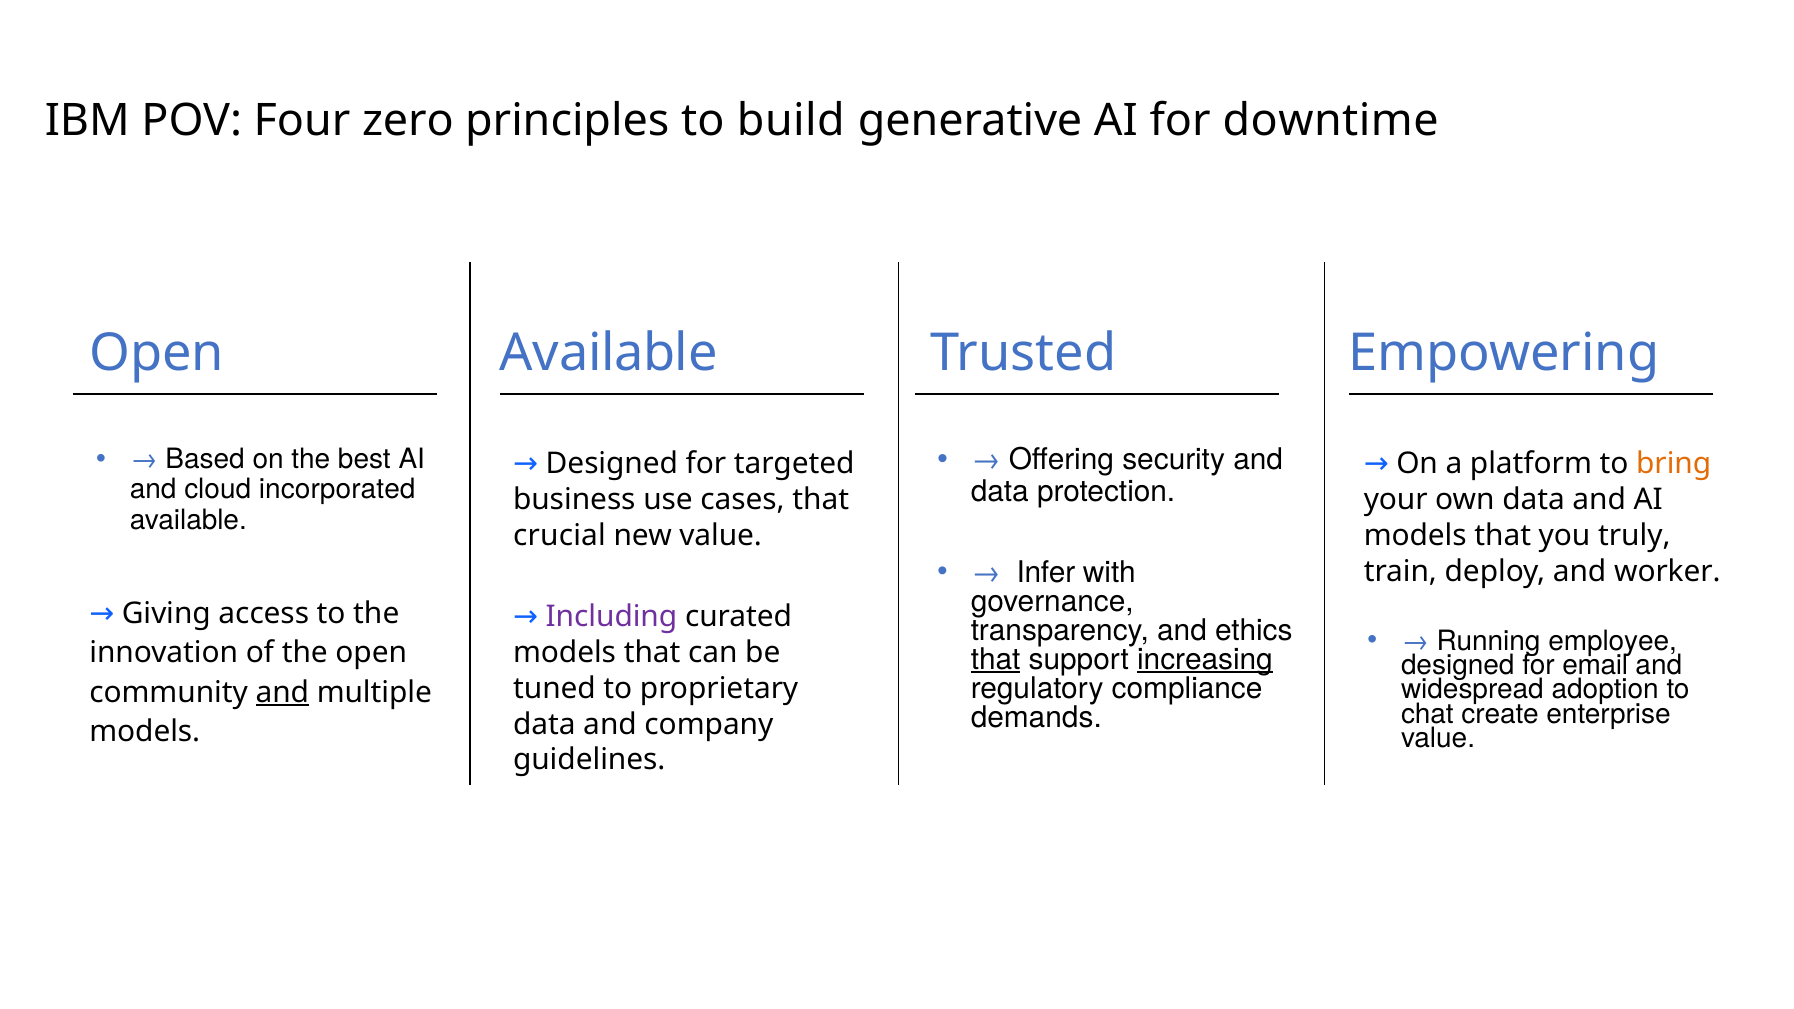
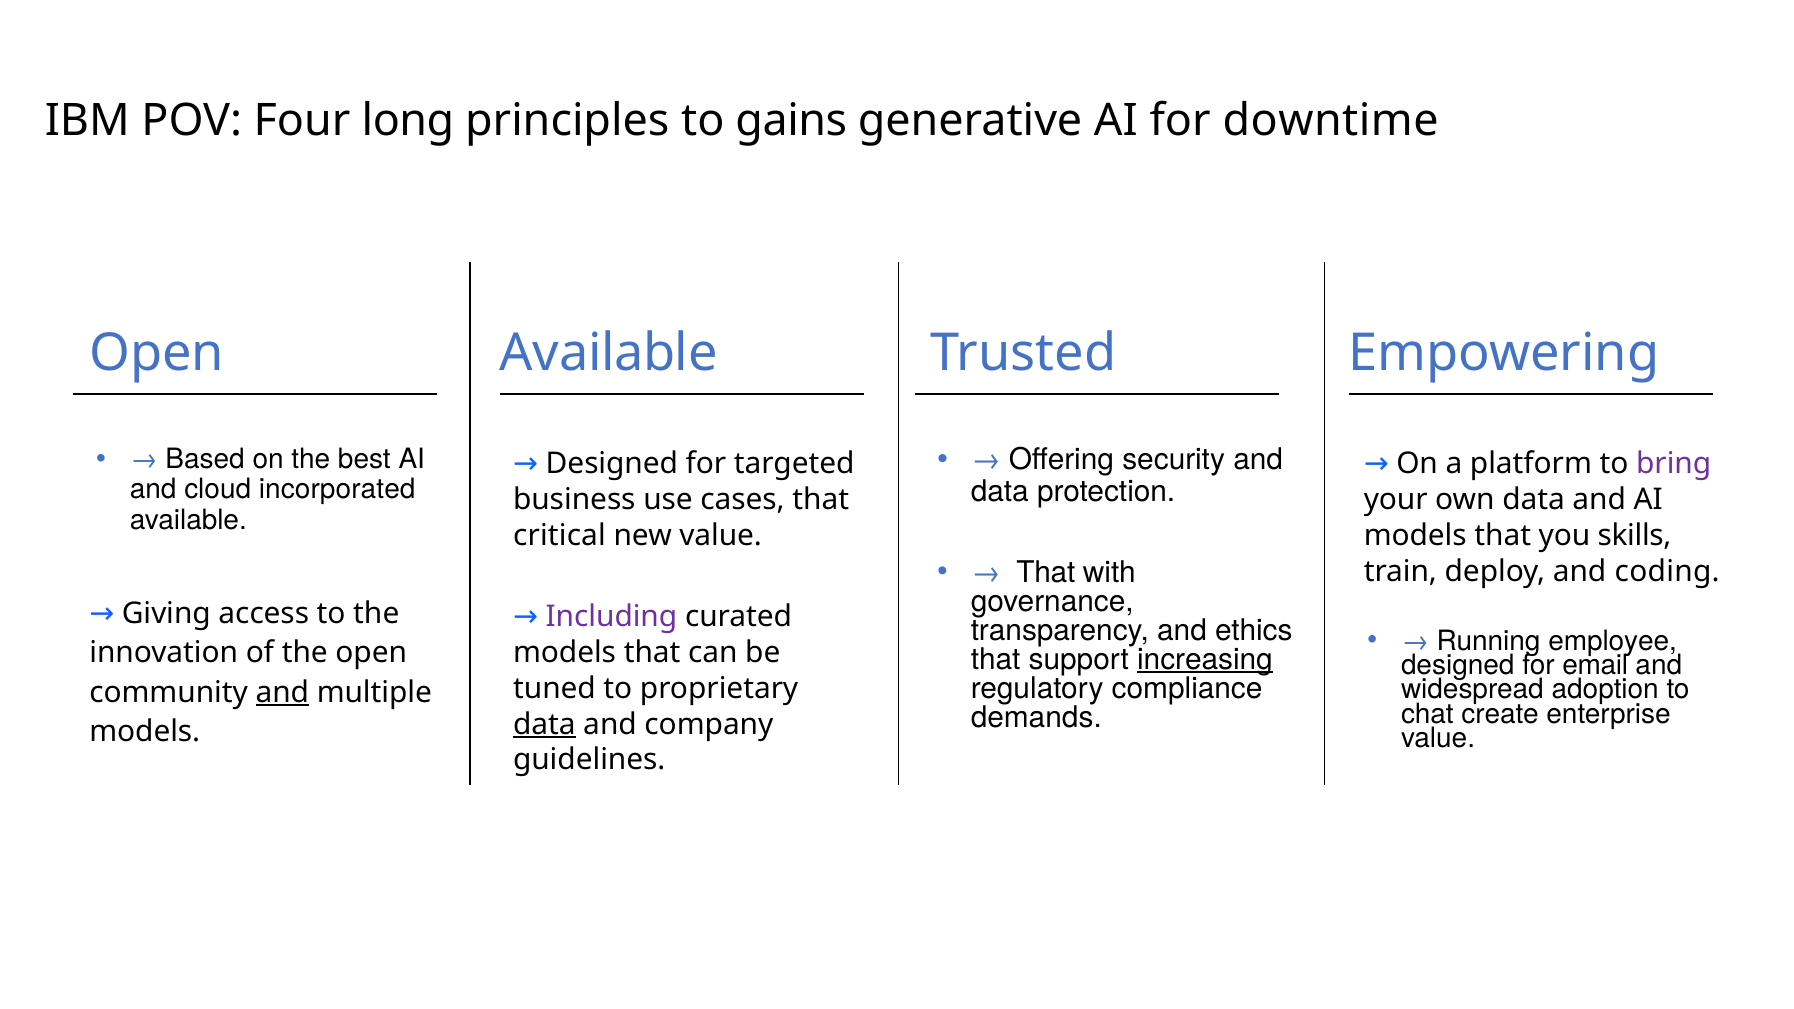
zero: zero -> long
build: build -> gains
bring colour: orange -> purple
truly: truly -> skills
crucial: crucial -> critical
Infer at (1046, 573): Infer -> That
worker: worker -> coding
that at (996, 660) underline: present -> none
data at (544, 724) underline: none -> present
